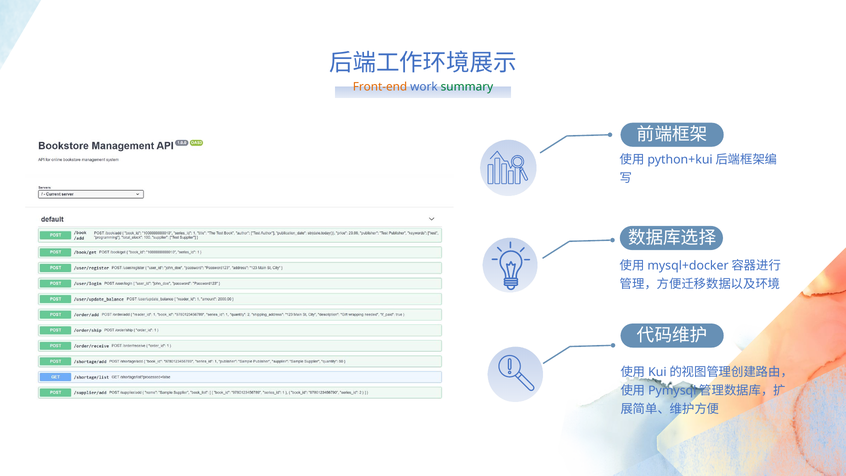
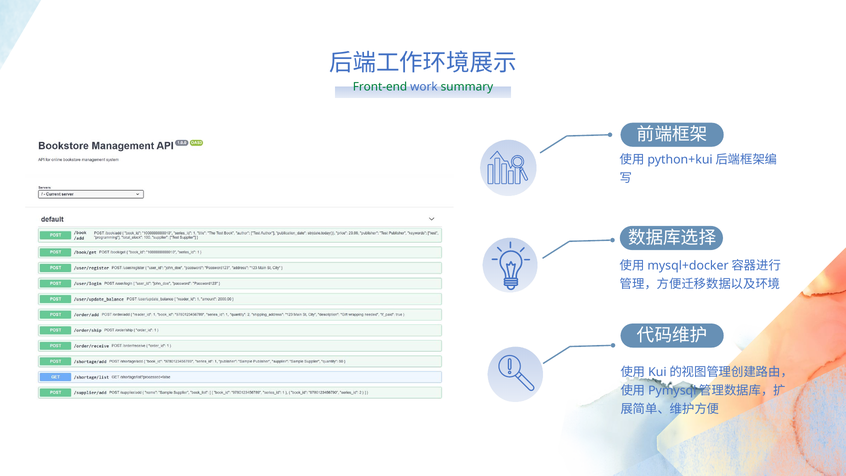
Front-end colour: orange -> green
